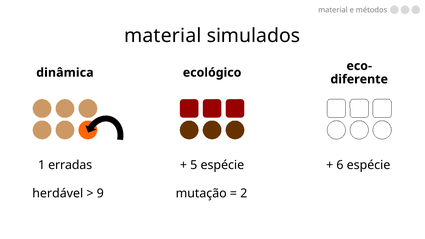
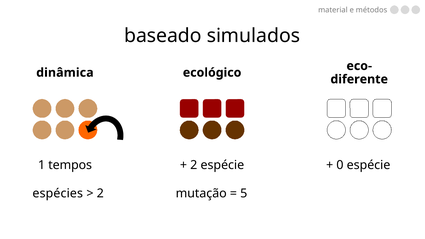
material at (163, 36): material -> baseado
erradas: erradas -> tempos
5 at (194, 165): 5 -> 2
6: 6 -> 0
herdável: herdável -> espécies
9 at (100, 193): 9 -> 2
2: 2 -> 5
